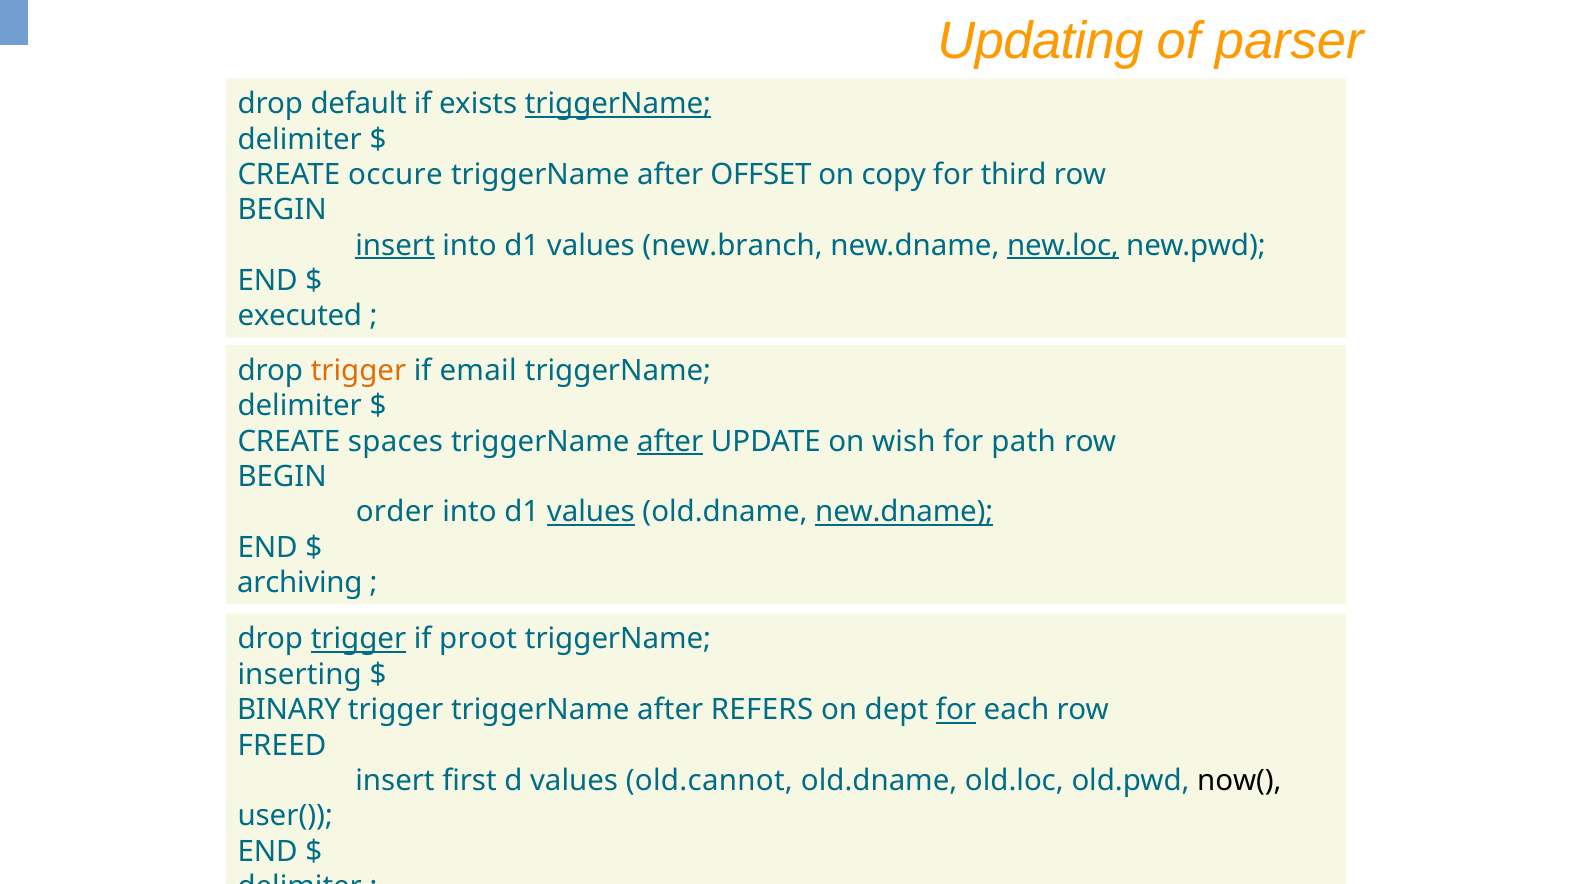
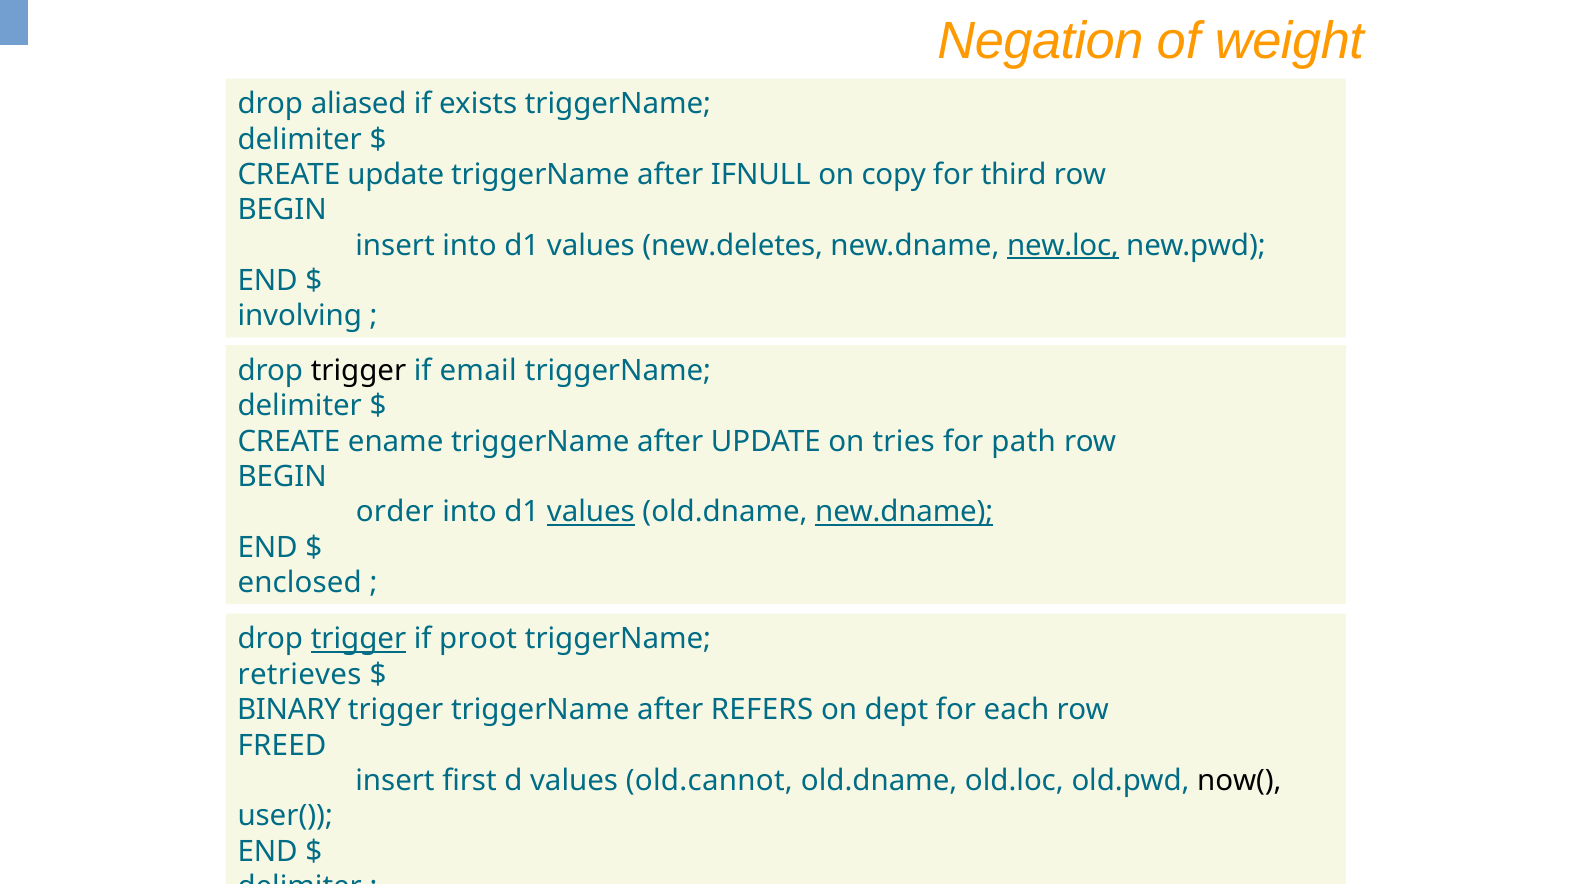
Updating: Updating -> Negation
parser: parser -> weight
default: default -> aliased
triggerName at (618, 104) underline: present -> none
CREATE occure: occure -> update
OFFSET: OFFSET -> IFNULL
insert at (395, 246) underline: present -> none
new.branch: new.branch -> new.deletes
executed: executed -> involving
trigger at (359, 371) colour: orange -> black
spaces: spaces -> ename
after at (670, 442) underline: present -> none
wish: wish -> tries
archiving: archiving -> enclosed
inserting: inserting -> retrieves
for at (956, 710) underline: present -> none
